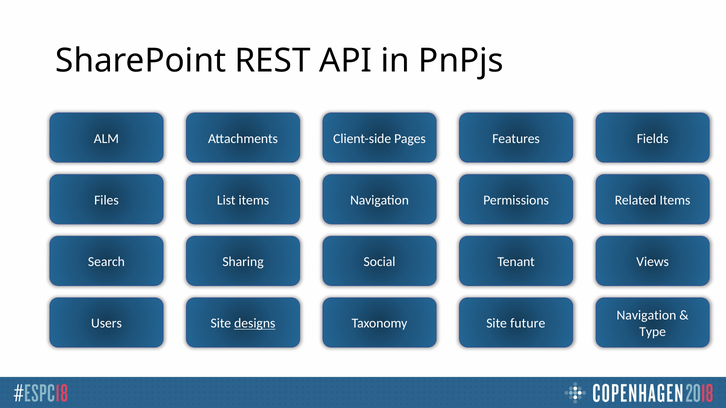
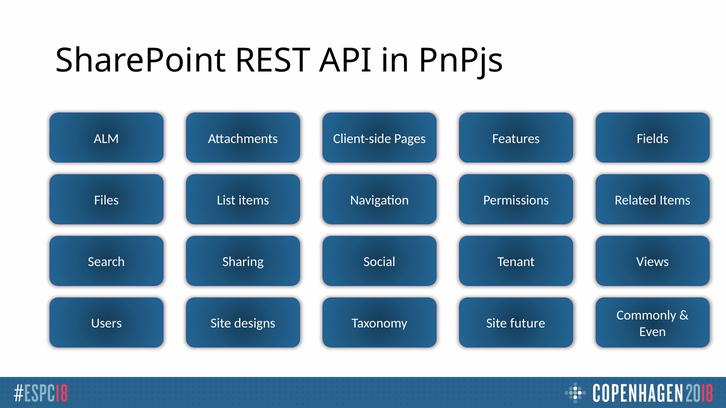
Navigation at (646, 316): Navigation -> Commonly
designs underline: present -> none
Type: Type -> Even
